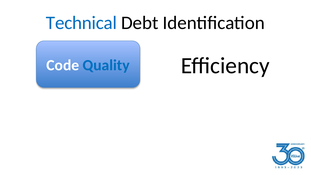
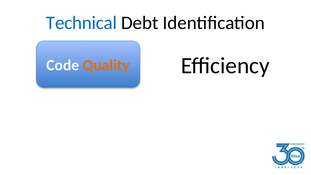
Quality colour: blue -> orange
